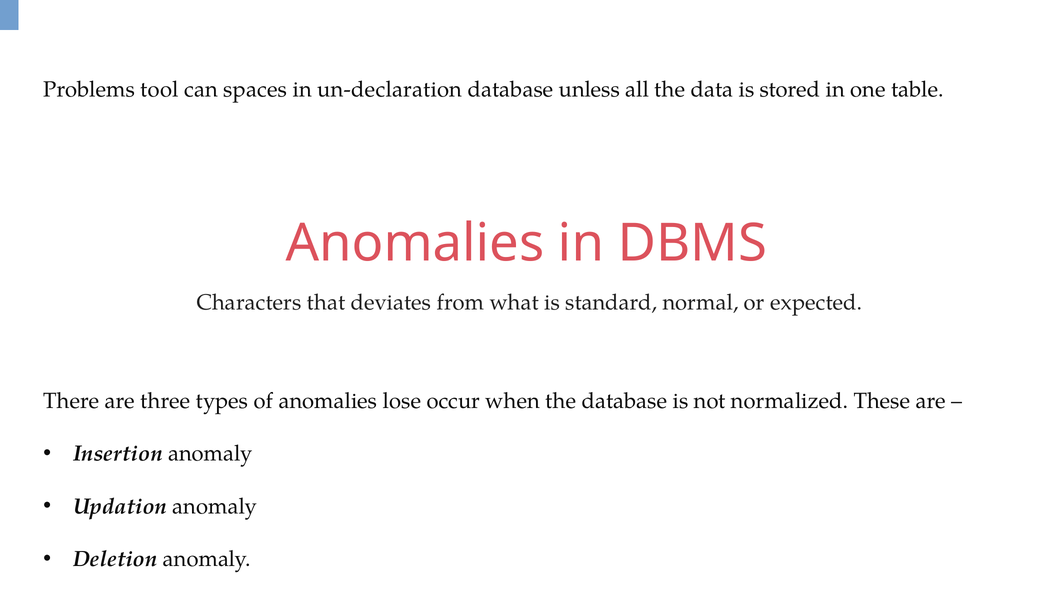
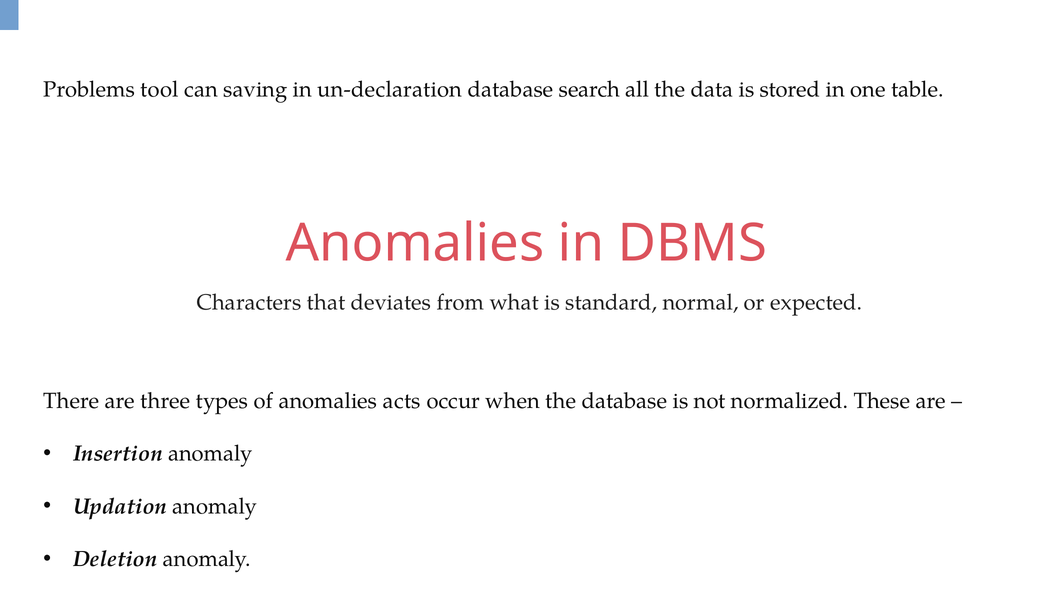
spaces: spaces -> saving
unless: unless -> search
lose: lose -> acts
